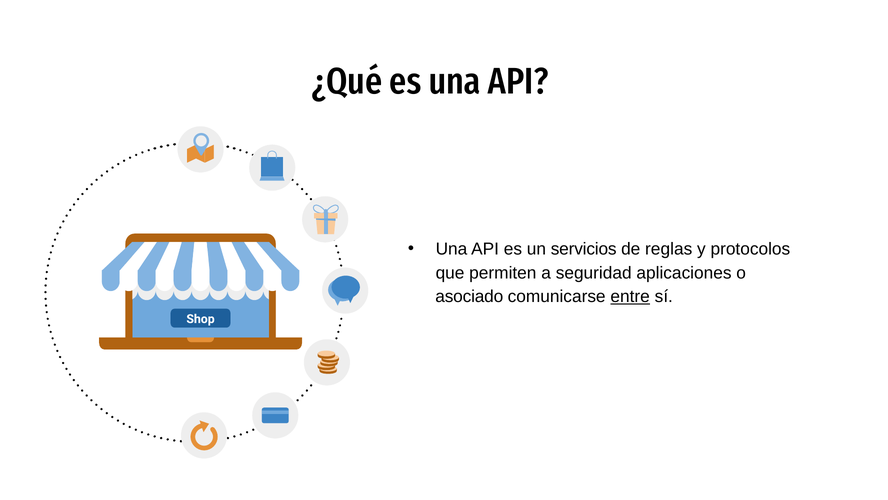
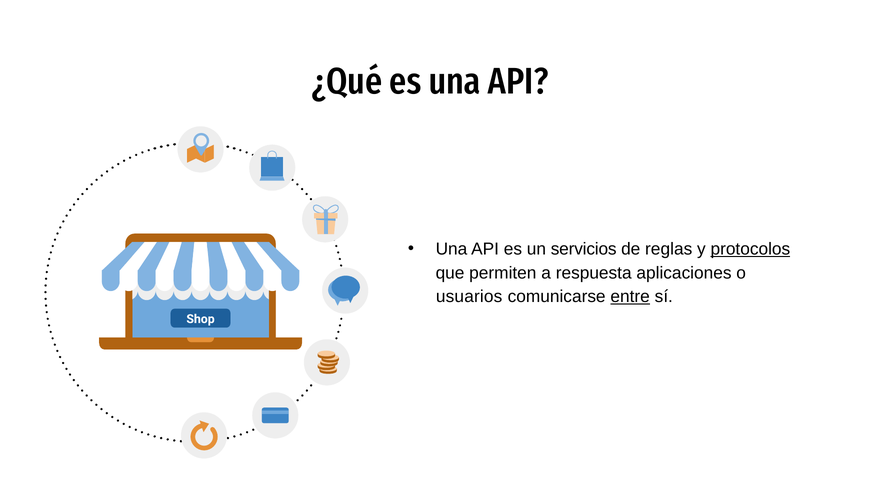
protocolos underline: none -> present
seguridad: seguridad -> respuesta
asociado: asociado -> usuarios
